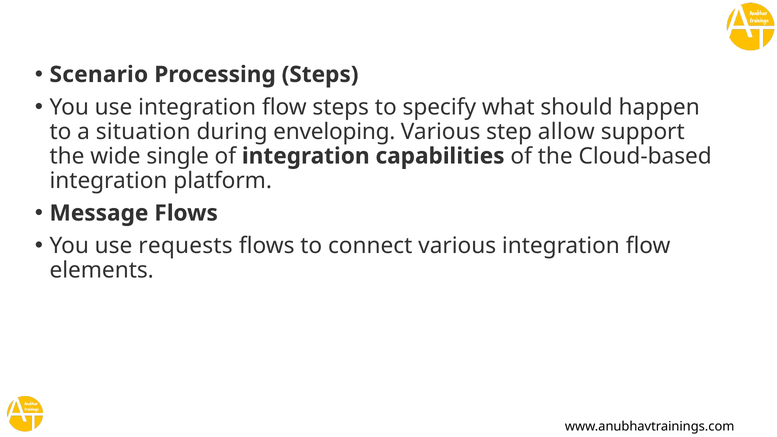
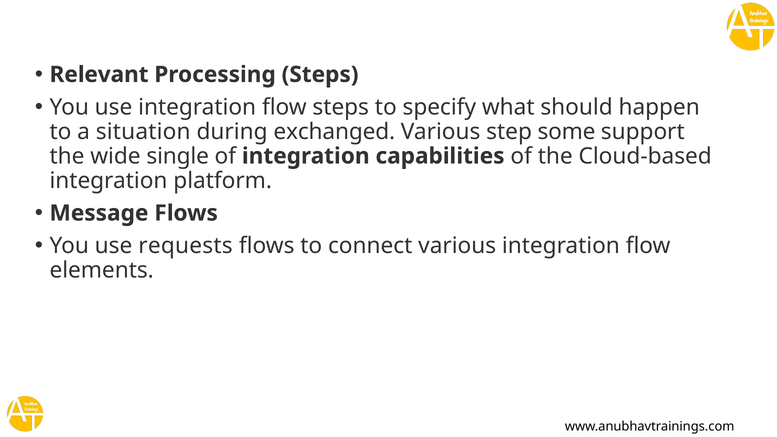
Scenario: Scenario -> Relevant
enveloping: enveloping -> exchanged
allow: allow -> some
